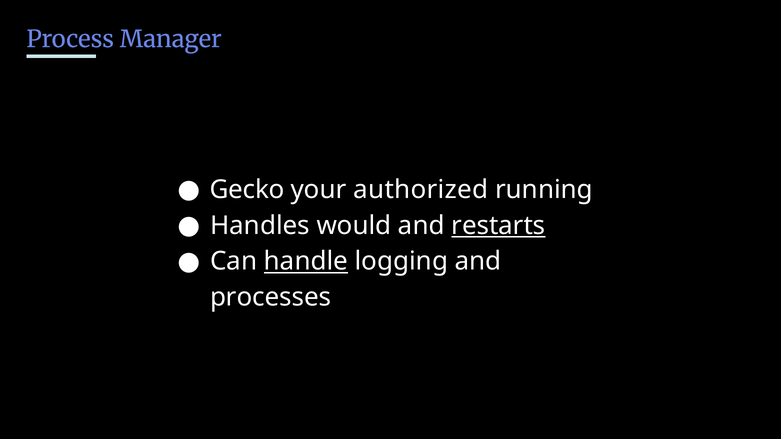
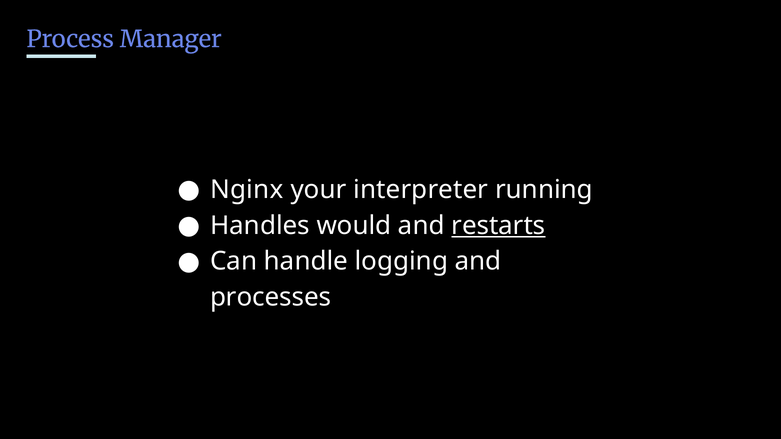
Gecko: Gecko -> Nginx
authorized: authorized -> interpreter
handle underline: present -> none
